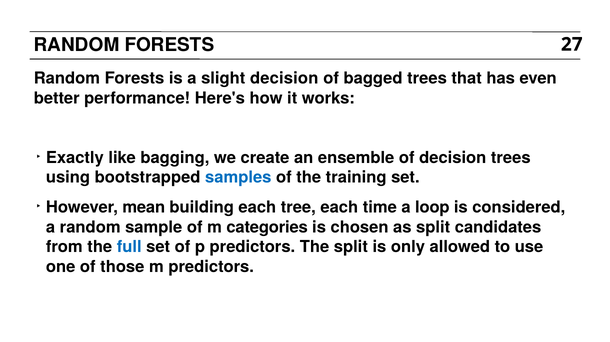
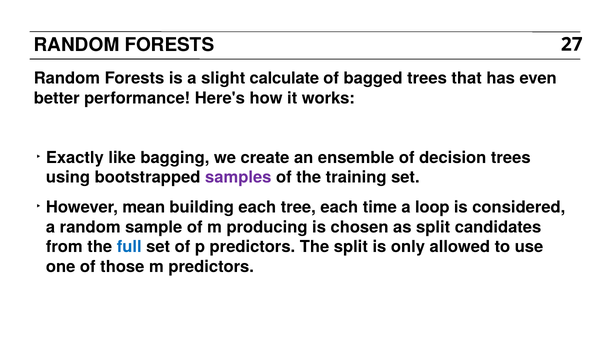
slight decision: decision -> calculate
samples colour: blue -> purple
categories: categories -> producing
